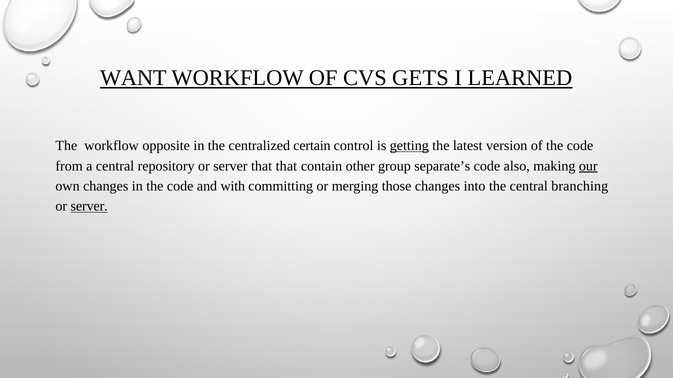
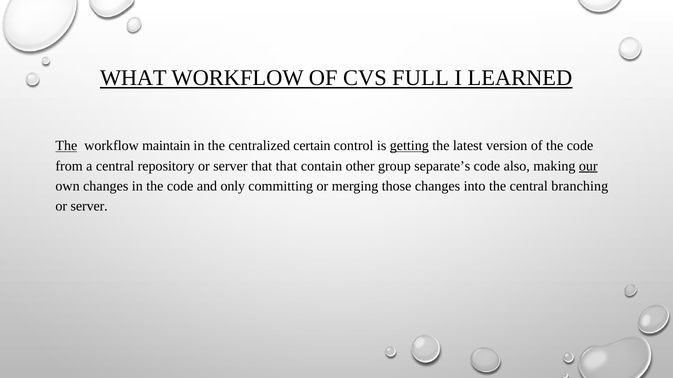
WANT: WANT -> WHAT
GETS: GETS -> FULL
The at (66, 146) underline: none -> present
opposite: opposite -> maintain
with: with -> only
server at (89, 207) underline: present -> none
